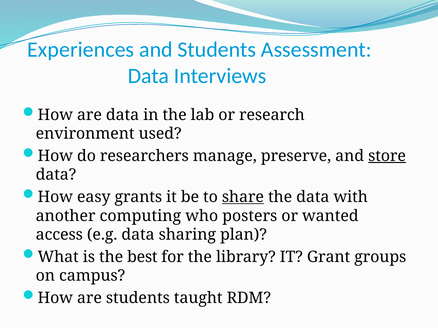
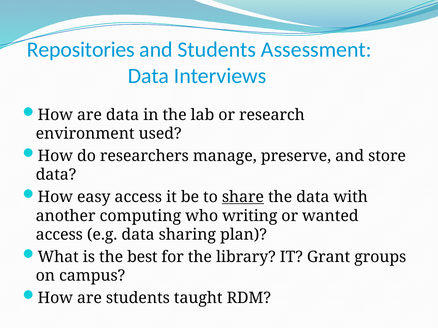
Experiences: Experiences -> Repositories
store underline: present -> none
easy grants: grants -> access
posters: posters -> writing
